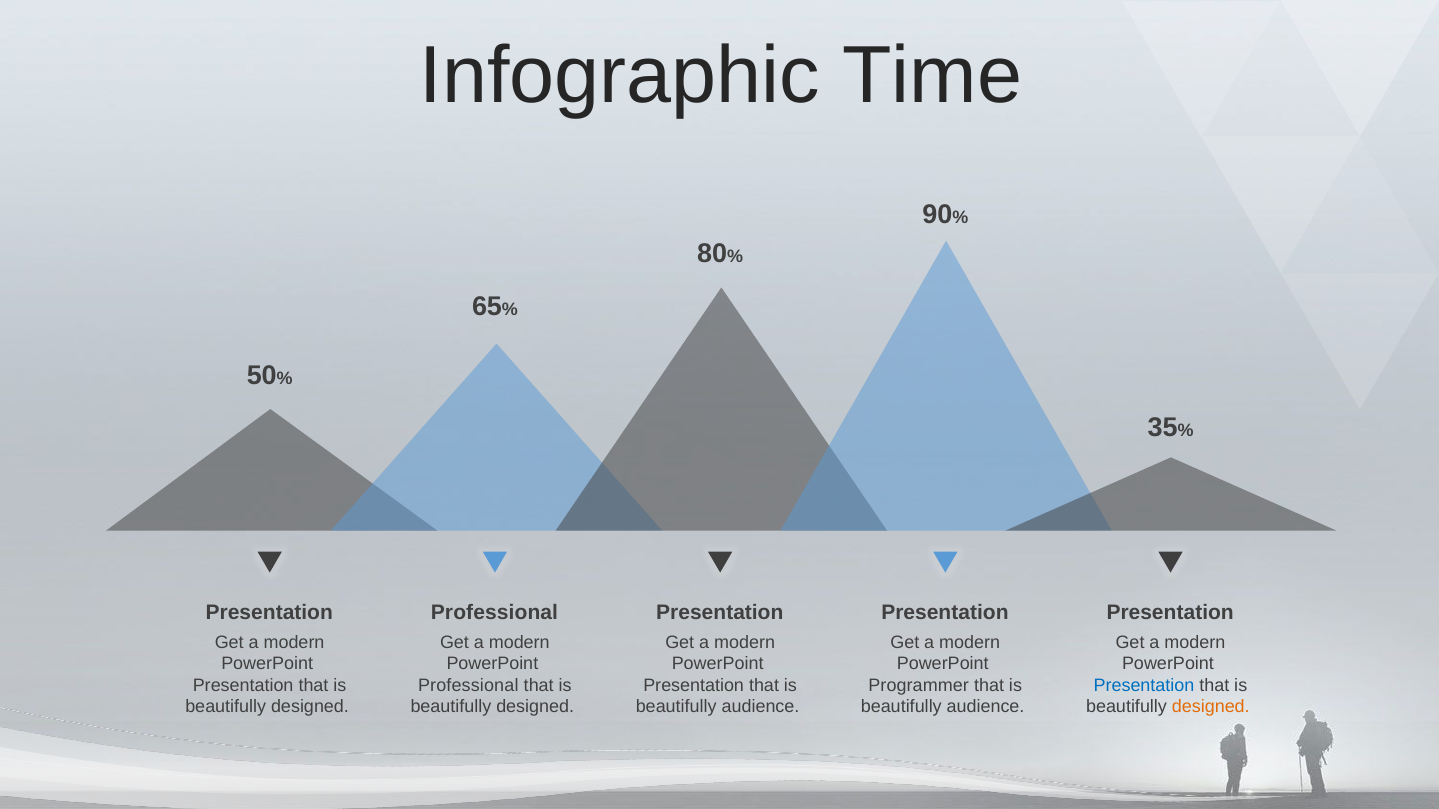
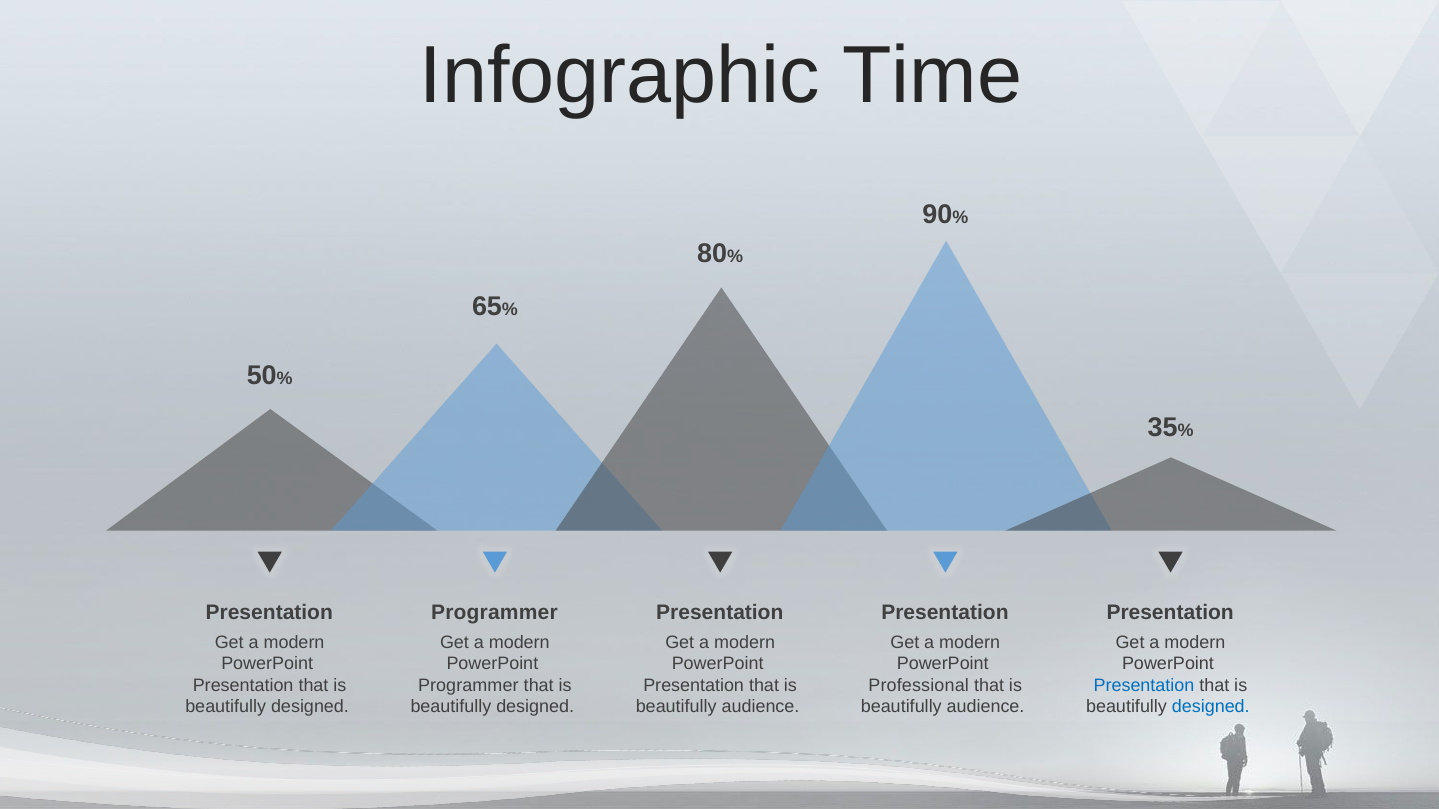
Professional at (494, 613): Professional -> Programmer
Professional at (468, 686): Professional -> Programmer
Programmer: Programmer -> Professional
designed at (1211, 707) colour: orange -> blue
